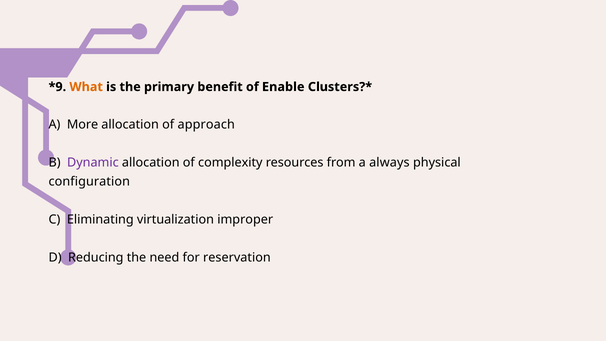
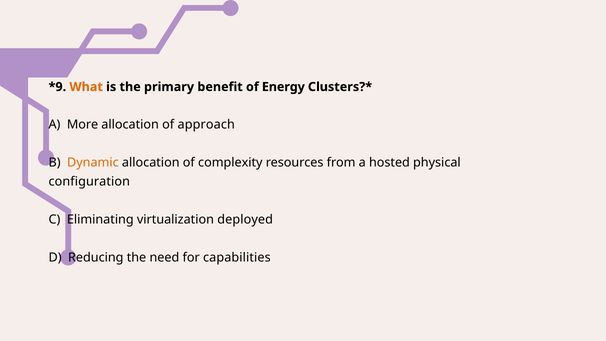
Enable: Enable -> Energy
Dynamic colour: purple -> orange
always: always -> hosted
improper: improper -> deployed
reservation: reservation -> capabilities
